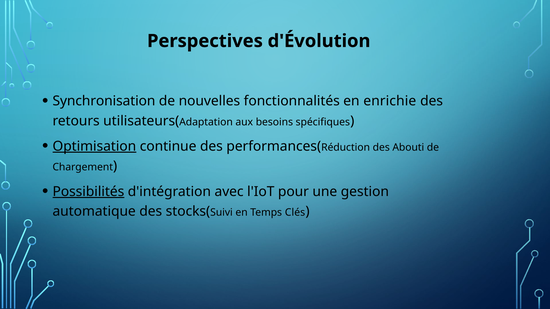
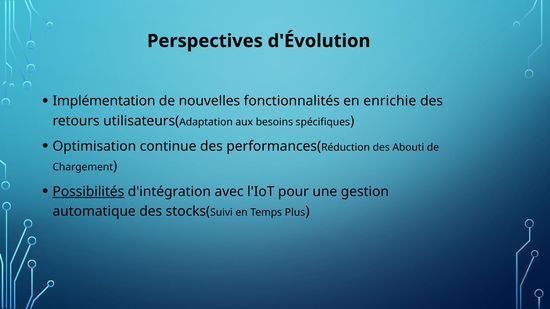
Synchronisation: Synchronisation -> Implémentation
Optimisation underline: present -> none
Clés: Clés -> Plus
